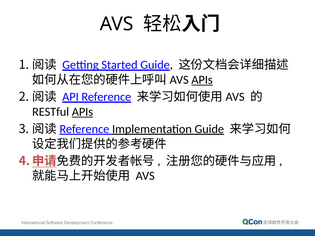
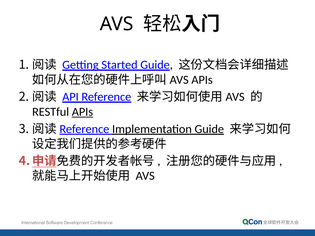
APIs at (202, 80) underline: present -> none
